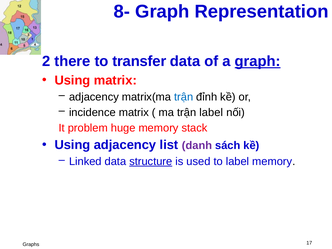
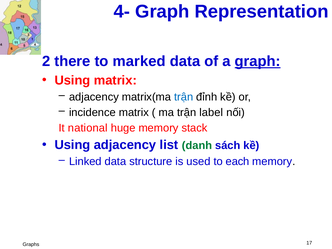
8-: 8- -> 4-
transfer: transfer -> marked
problem: problem -> national
danh colour: purple -> green
structure underline: present -> none
to label: label -> each
